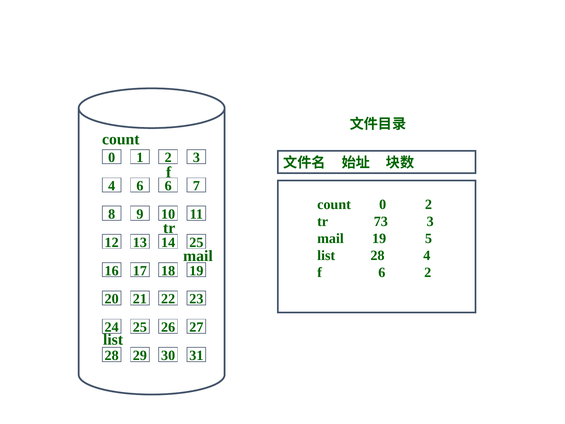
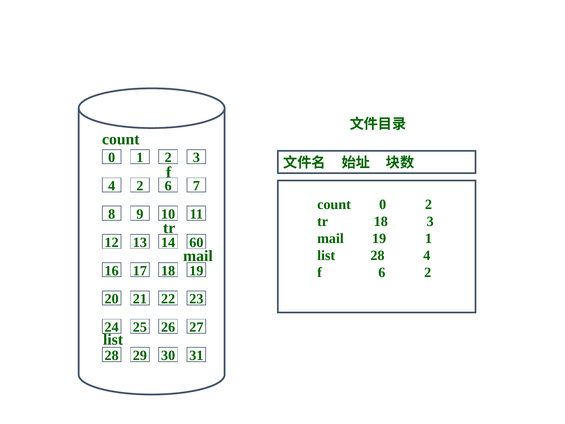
4 6: 6 -> 2
tr 73: 73 -> 18
19 5: 5 -> 1
14 25: 25 -> 60
